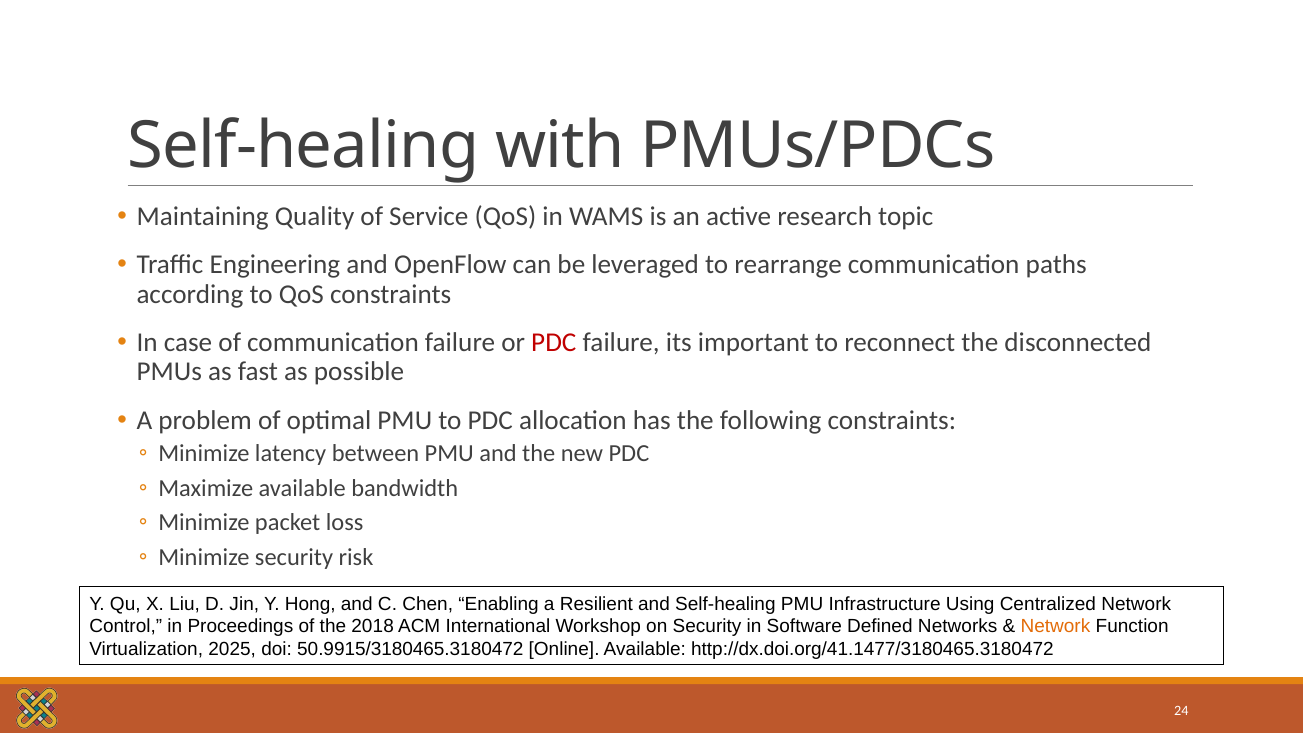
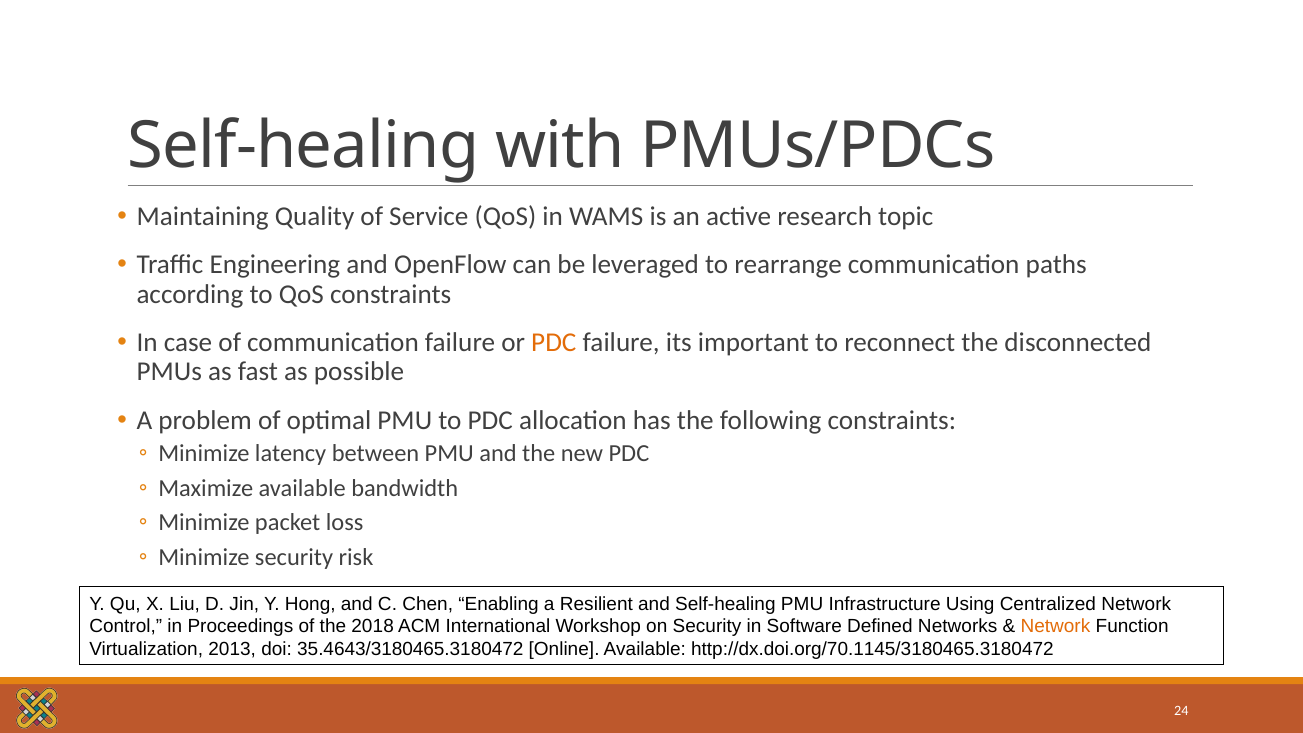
PDC at (554, 343) colour: red -> orange
2025: 2025 -> 2013
50.9915/3180465.3180472: 50.9915/3180465.3180472 -> 35.4643/3180465.3180472
http://dx.doi.org/41.1477/3180465.3180472: http://dx.doi.org/41.1477/3180465.3180472 -> http://dx.doi.org/70.1145/3180465.3180472
